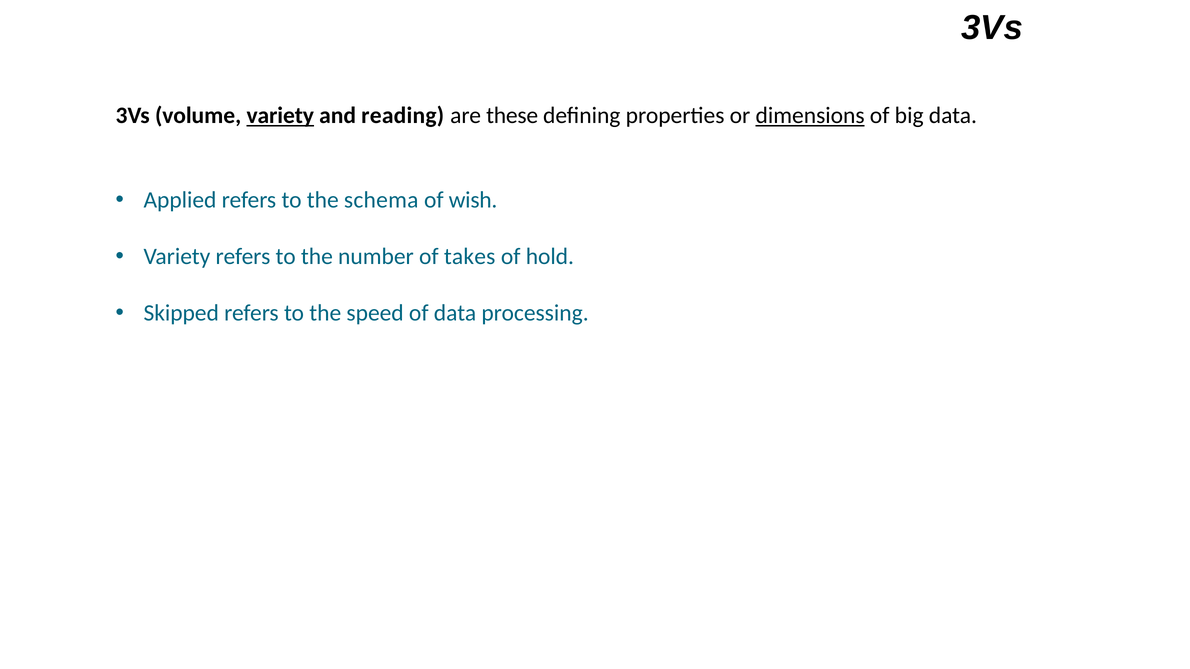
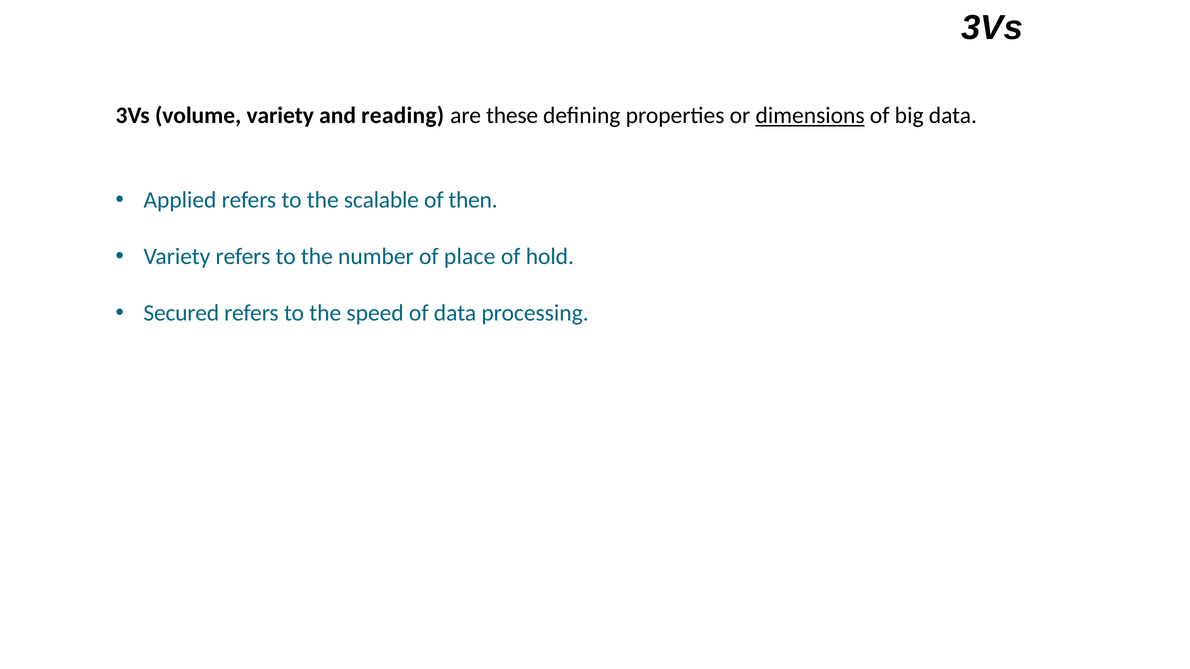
variety at (280, 116) underline: present -> none
schema: schema -> scalable
wish: wish -> then
takes: takes -> place
Skipped: Skipped -> Secured
